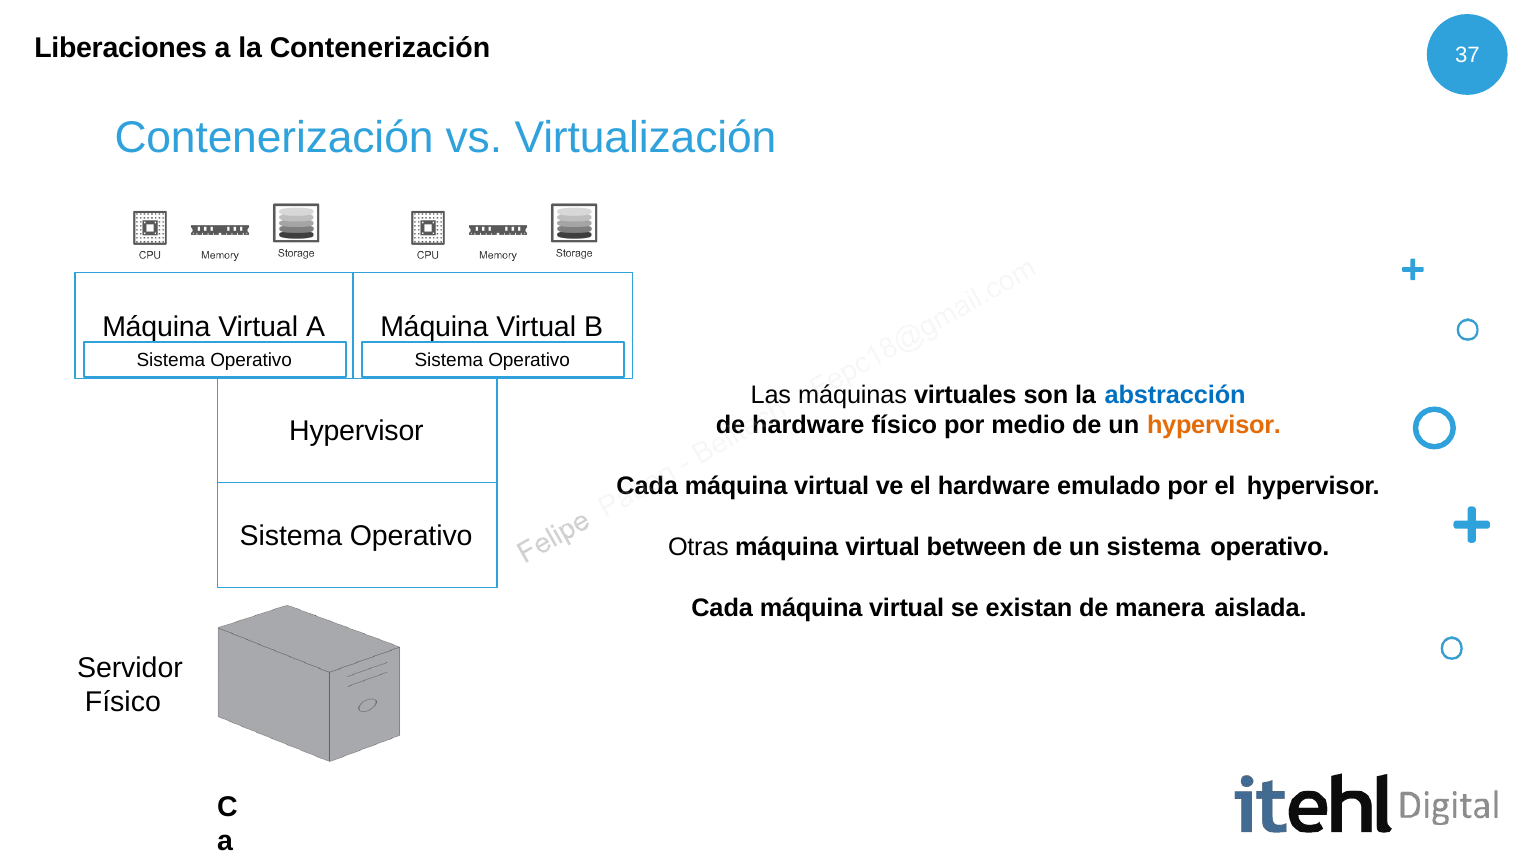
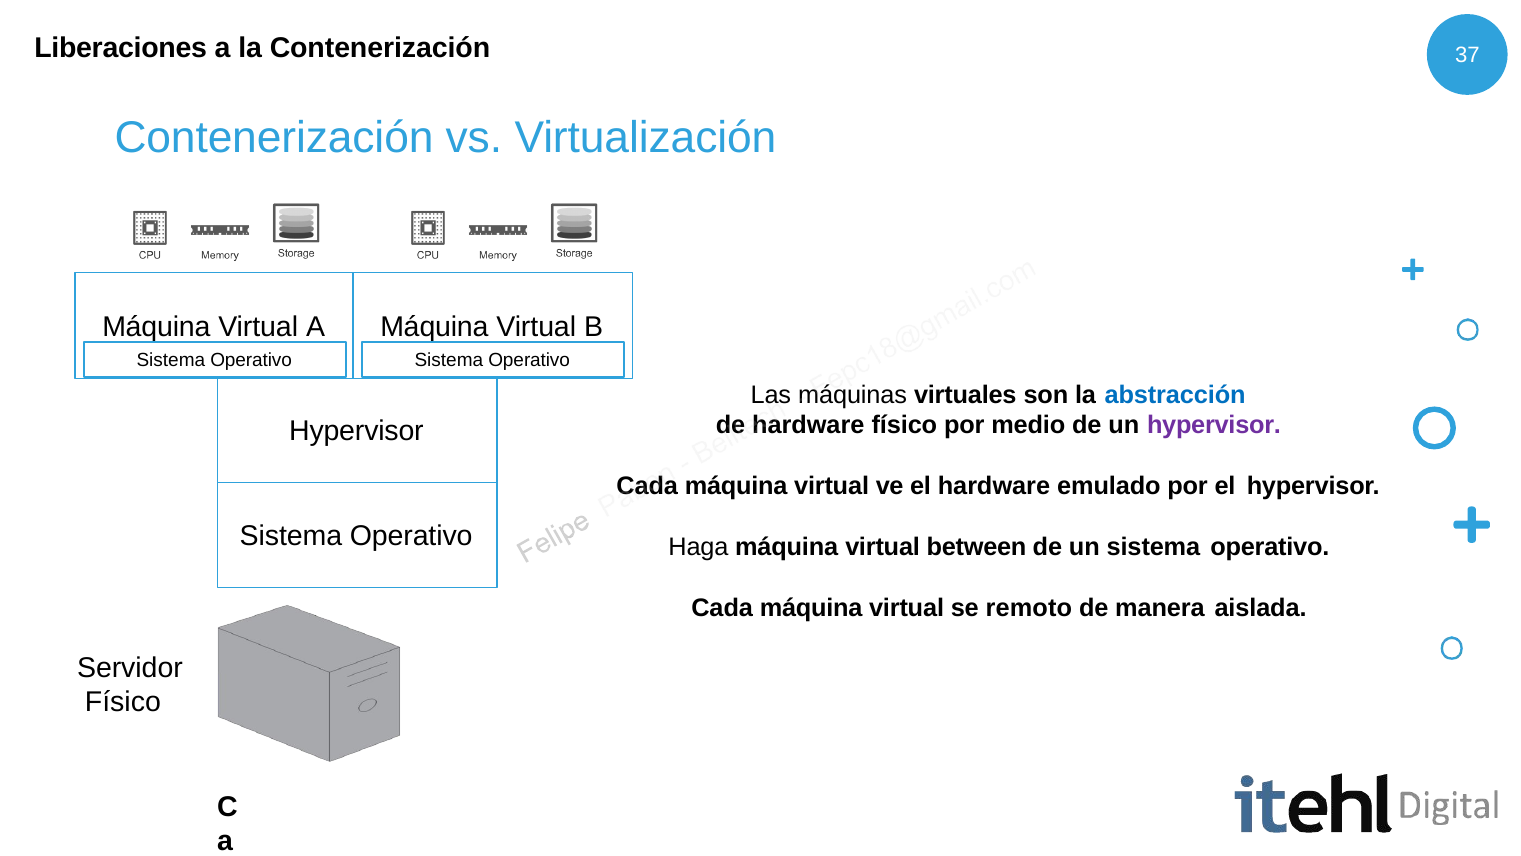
hypervisor at (1214, 425) colour: orange -> purple
Otras: Otras -> Haga
existan: existan -> remoto
